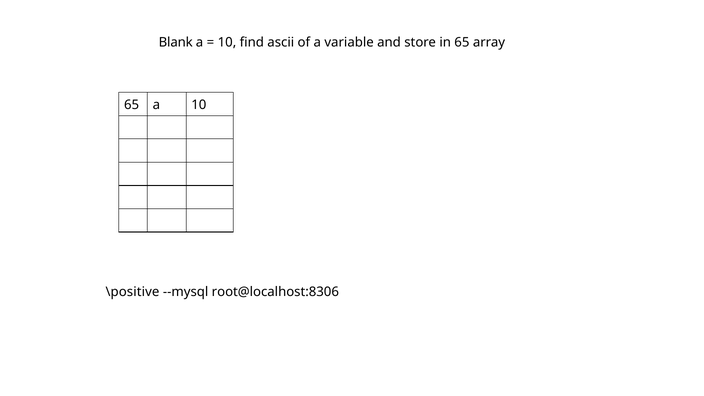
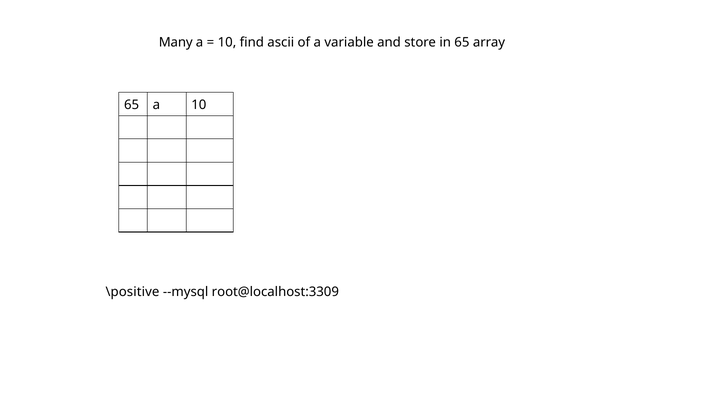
Blank: Blank -> Many
root@localhost:8306: root@localhost:8306 -> root@localhost:3309
